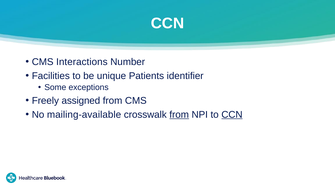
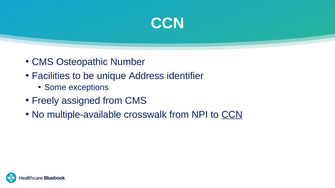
Interactions: Interactions -> Osteopathic
Patients: Patients -> Address
mailing-available: mailing-available -> multiple-available
from at (179, 115) underline: present -> none
